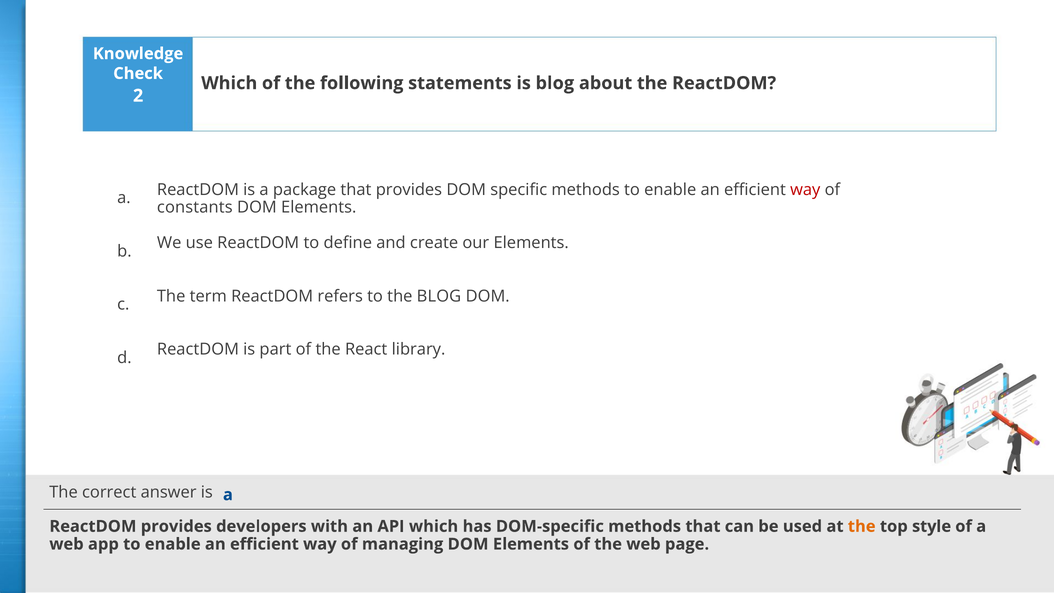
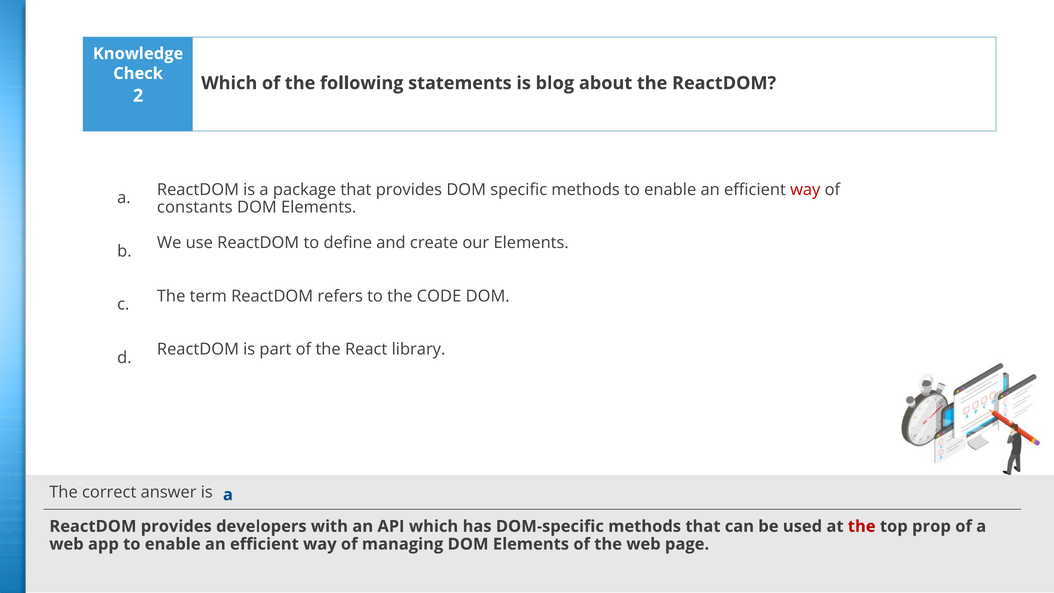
the BLOG: BLOG -> CODE
the at (862, 526) colour: orange -> red
style: style -> prop
